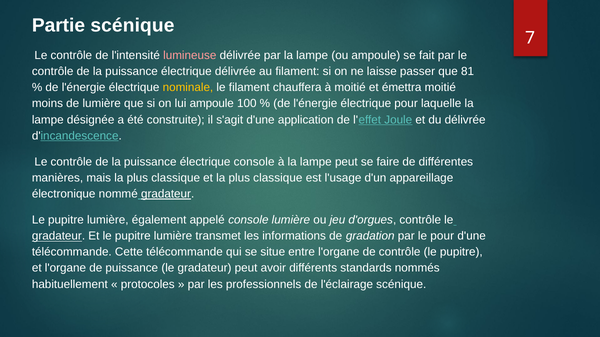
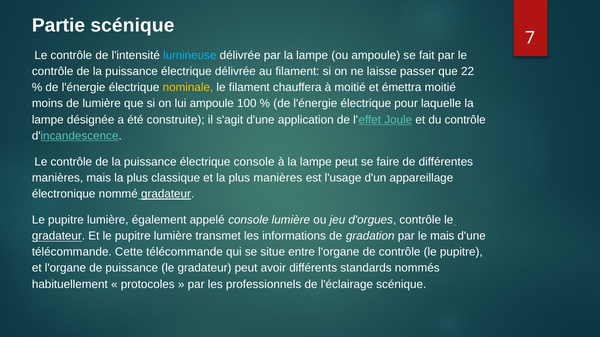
lumineuse colour: pink -> light blue
81: 81 -> 22
du délivrée: délivrée -> contrôle
et la plus classique: classique -> manières
le pour: pour -> mais
